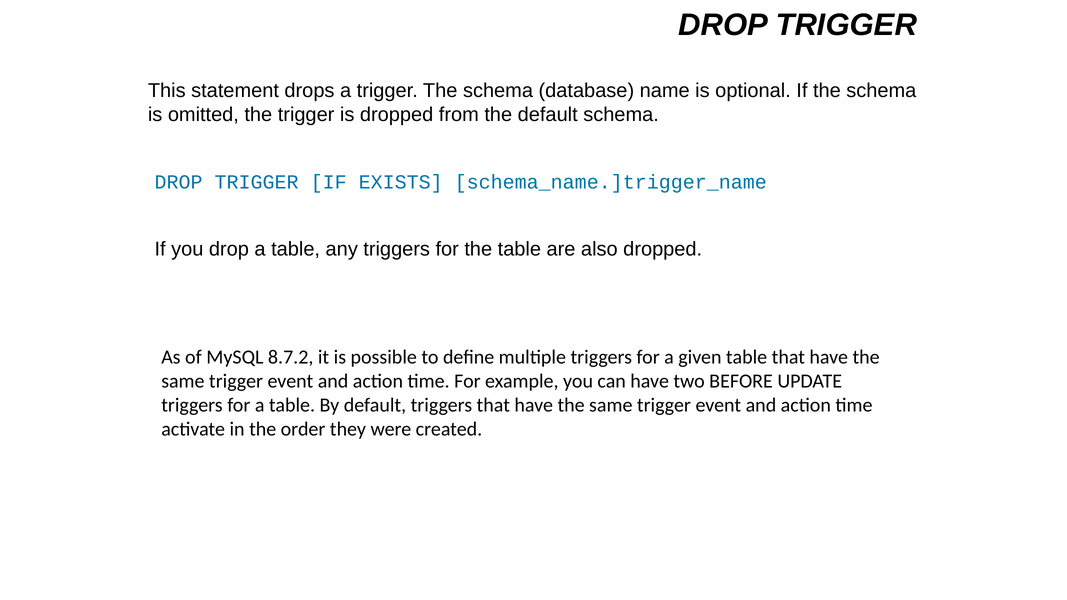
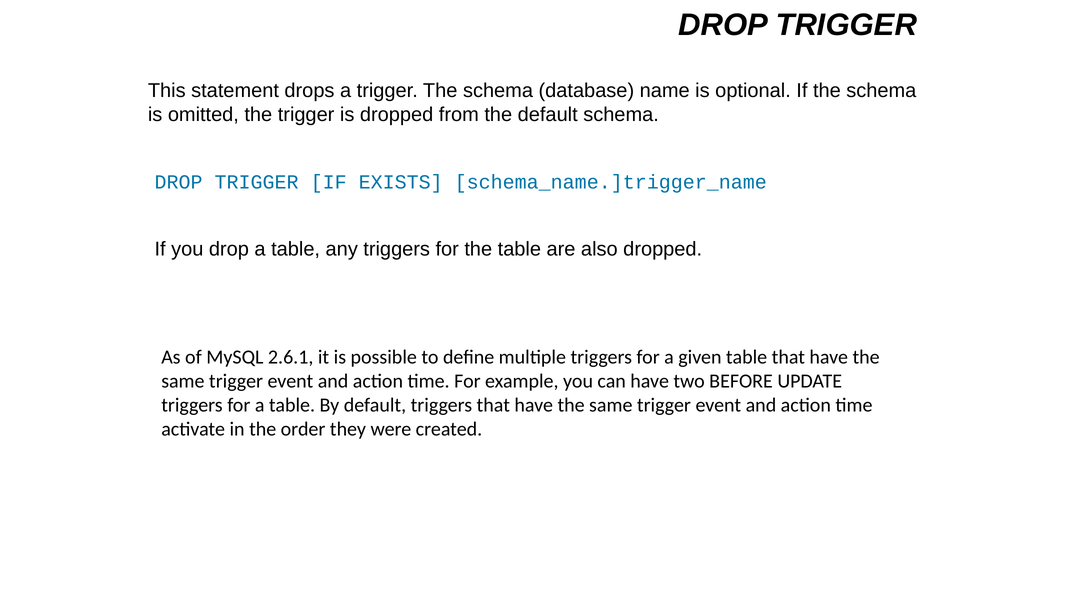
8.7.2: 8.7.2 -> 2.6.1
